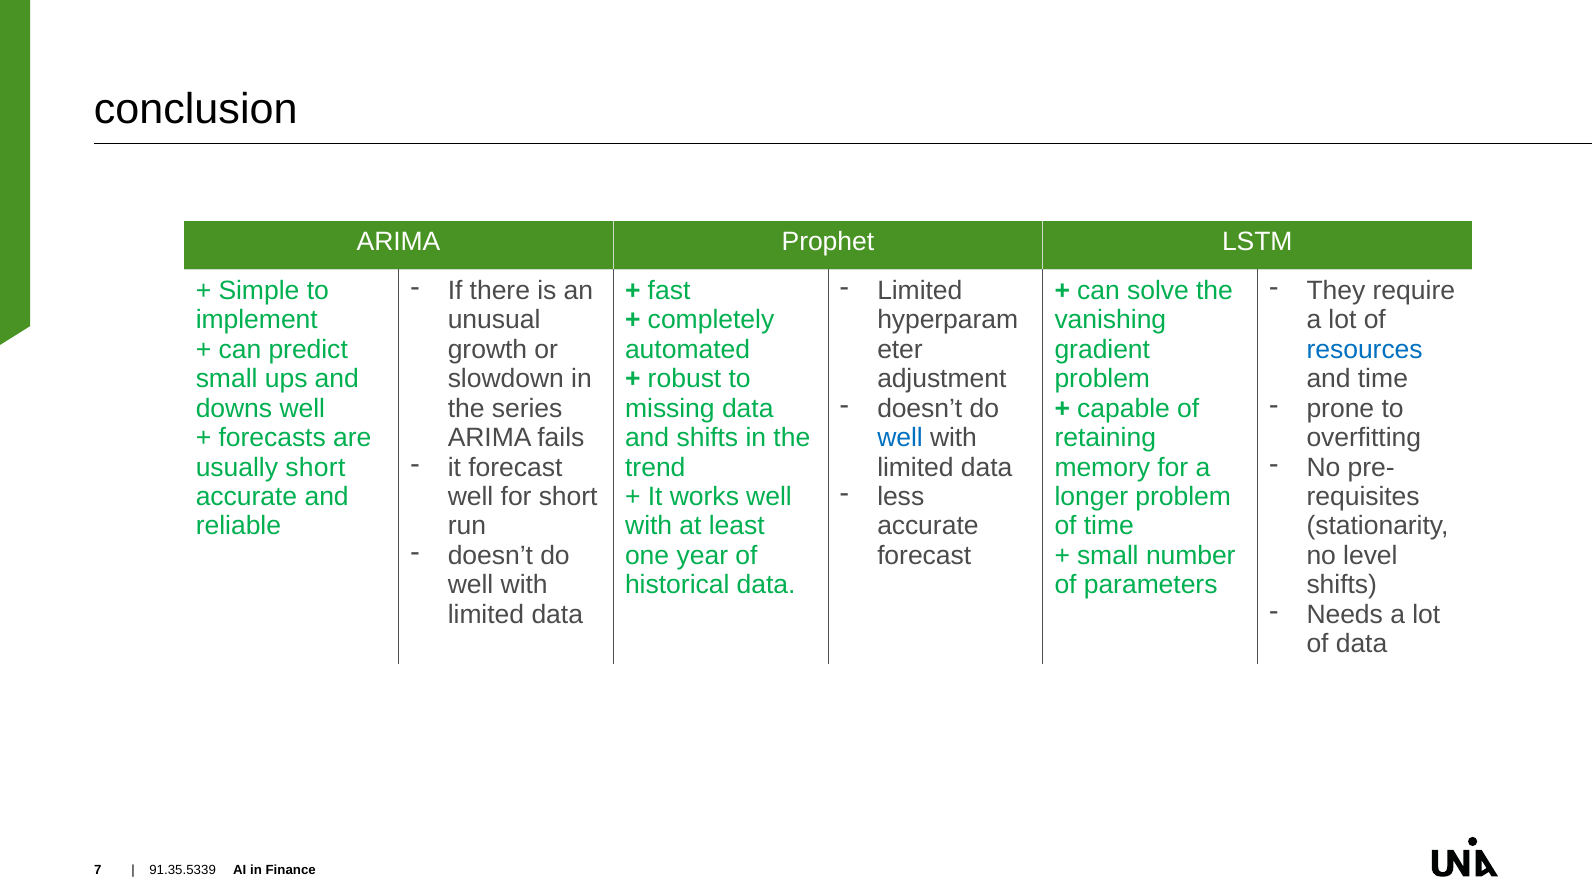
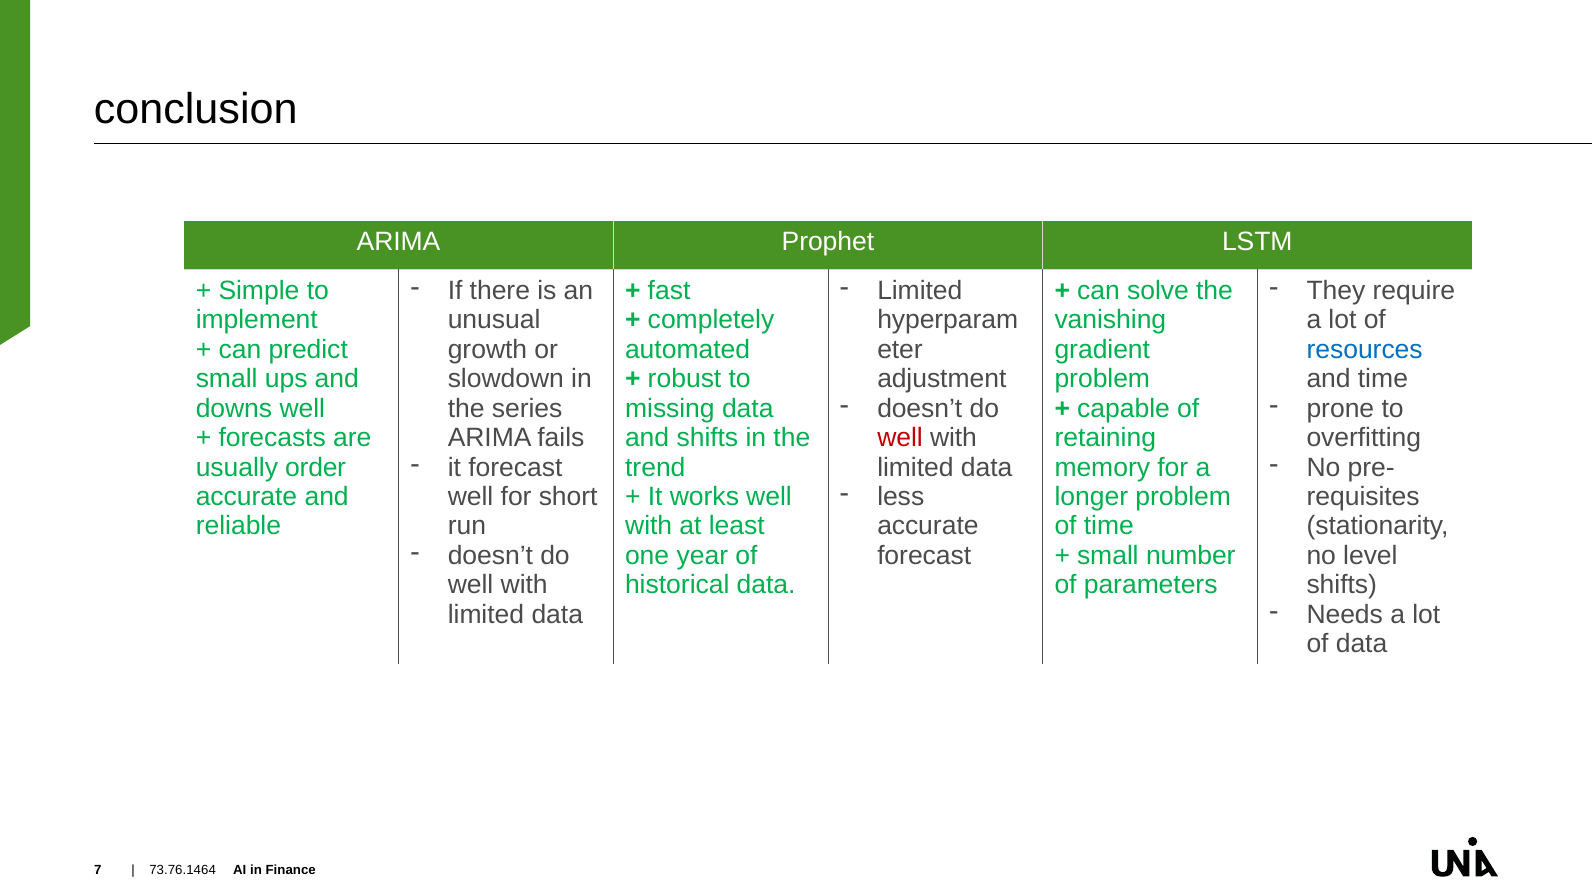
well at (900, 438) colour: blue -> red
usually short: short -> order
91.35.5339: 91.35.5339 -> 73.76.1464
